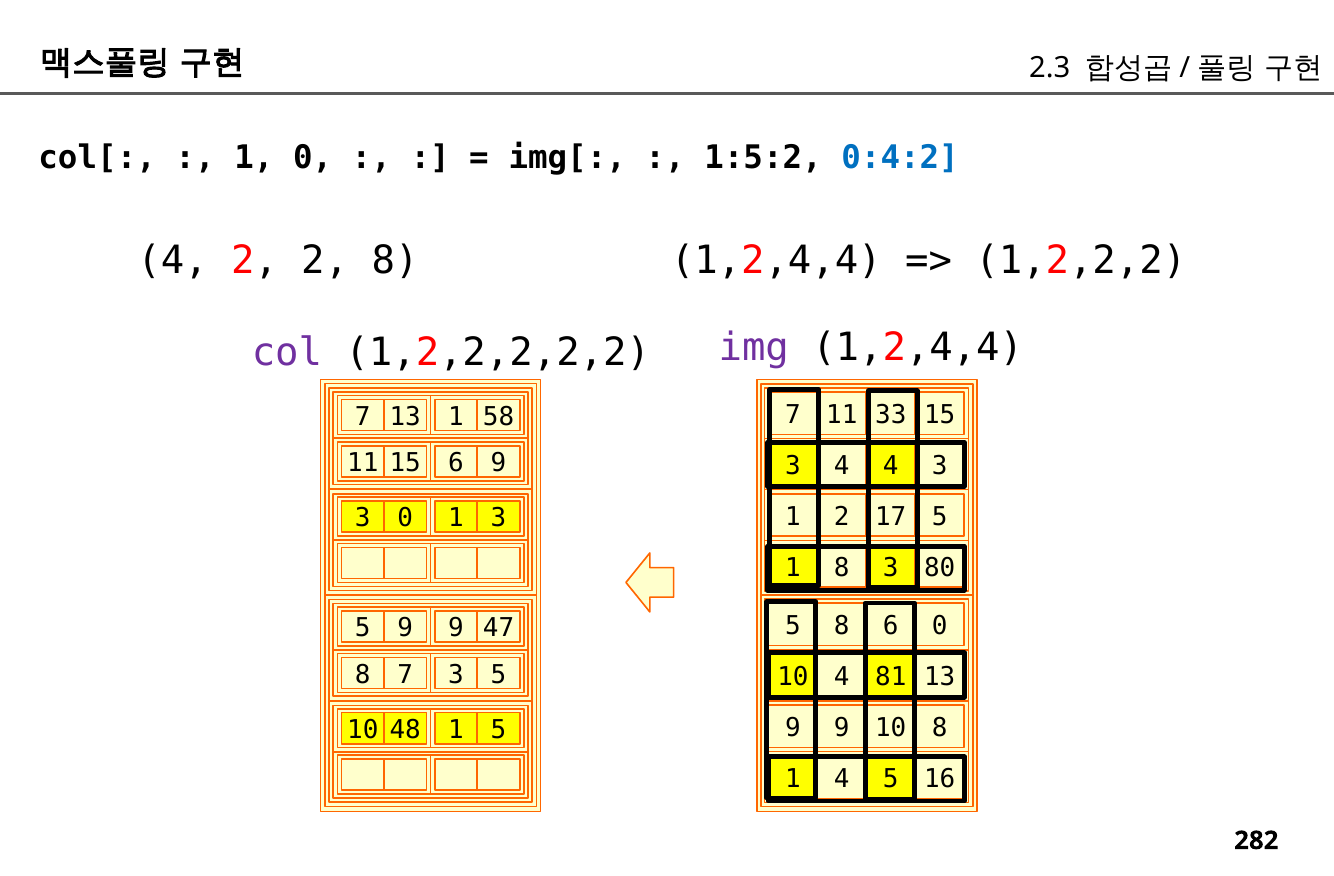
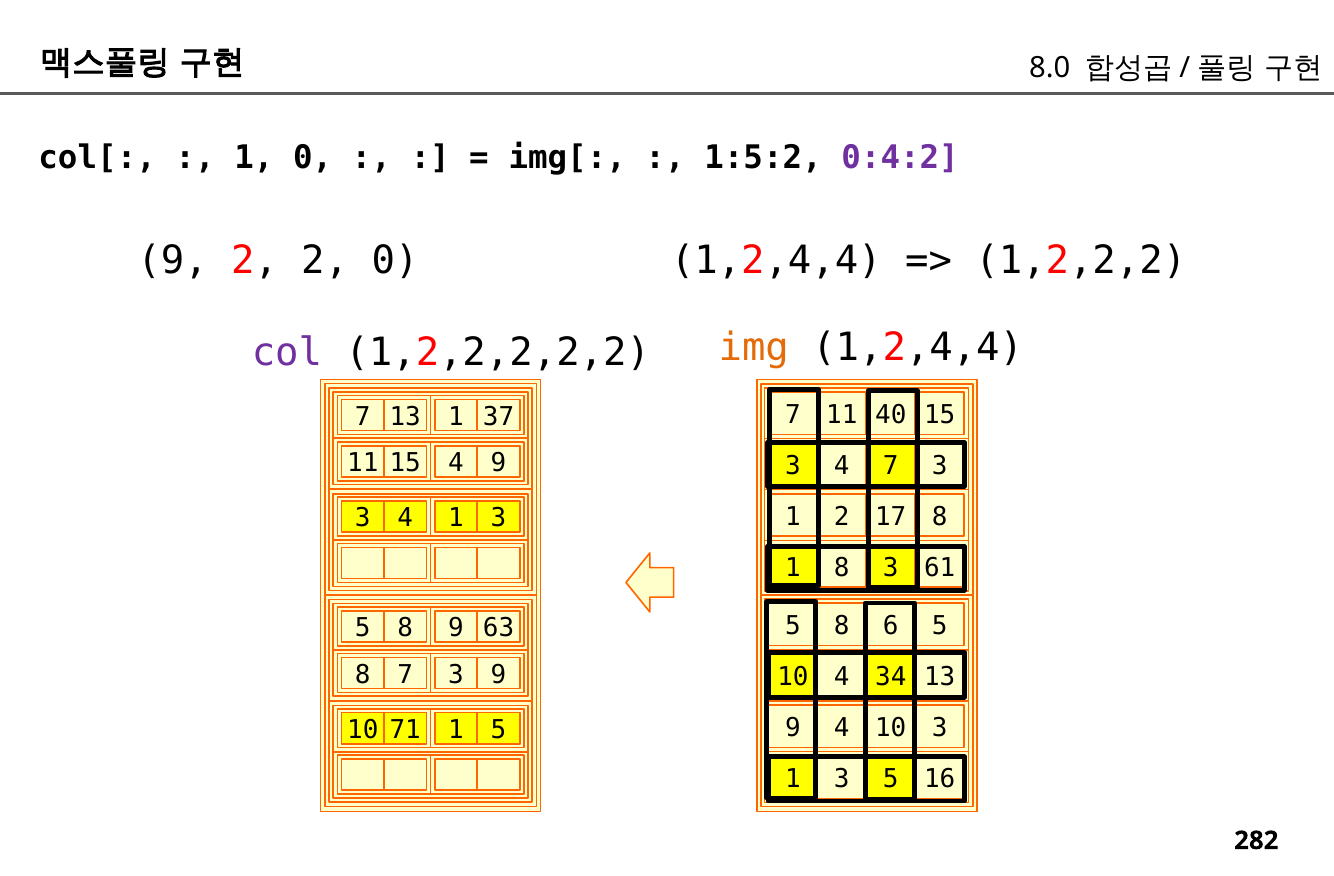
2.3: 2.3 -> 8.0
0:4:2 colour: blue -> purple
4 at (173, 261): 4 -> 9
2 8: 8 -> 0
img colour: purple -> orange
33: 33 -> 40
58: 58 -> 37
15 6: 6 -> 4
4 4: 4 -> 7
17 5: 5 -> 8
0 at (405, 519): 0 -> 4
80: 80 -> 61
6 0: 0 -> 5
9 at (405, 629): 9 -> 8
47: 47 -> 63
3 5: 5 -> 9
81: 81 -> 34
9 at (842, 728): 9 -> 4
10 8: 8 -> 3
48: 48 -> 71
4 at (842, 779): 4 -> 3
